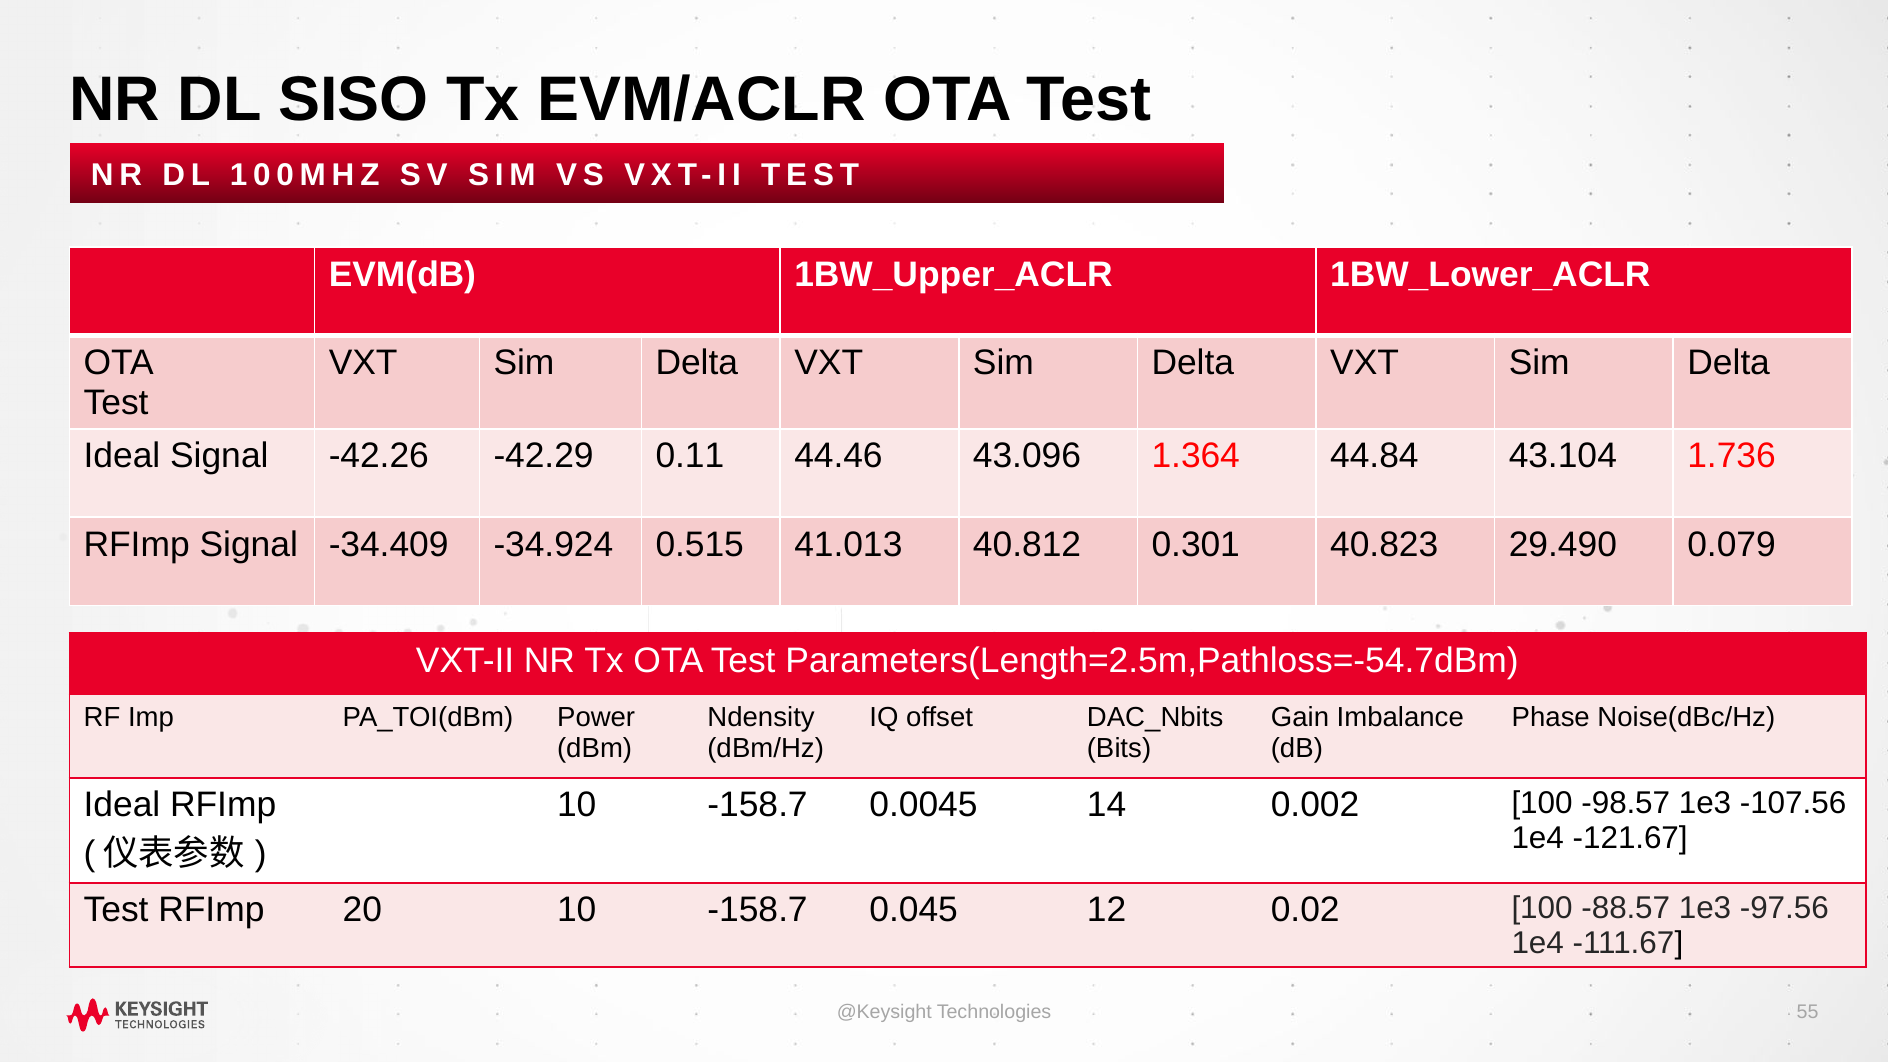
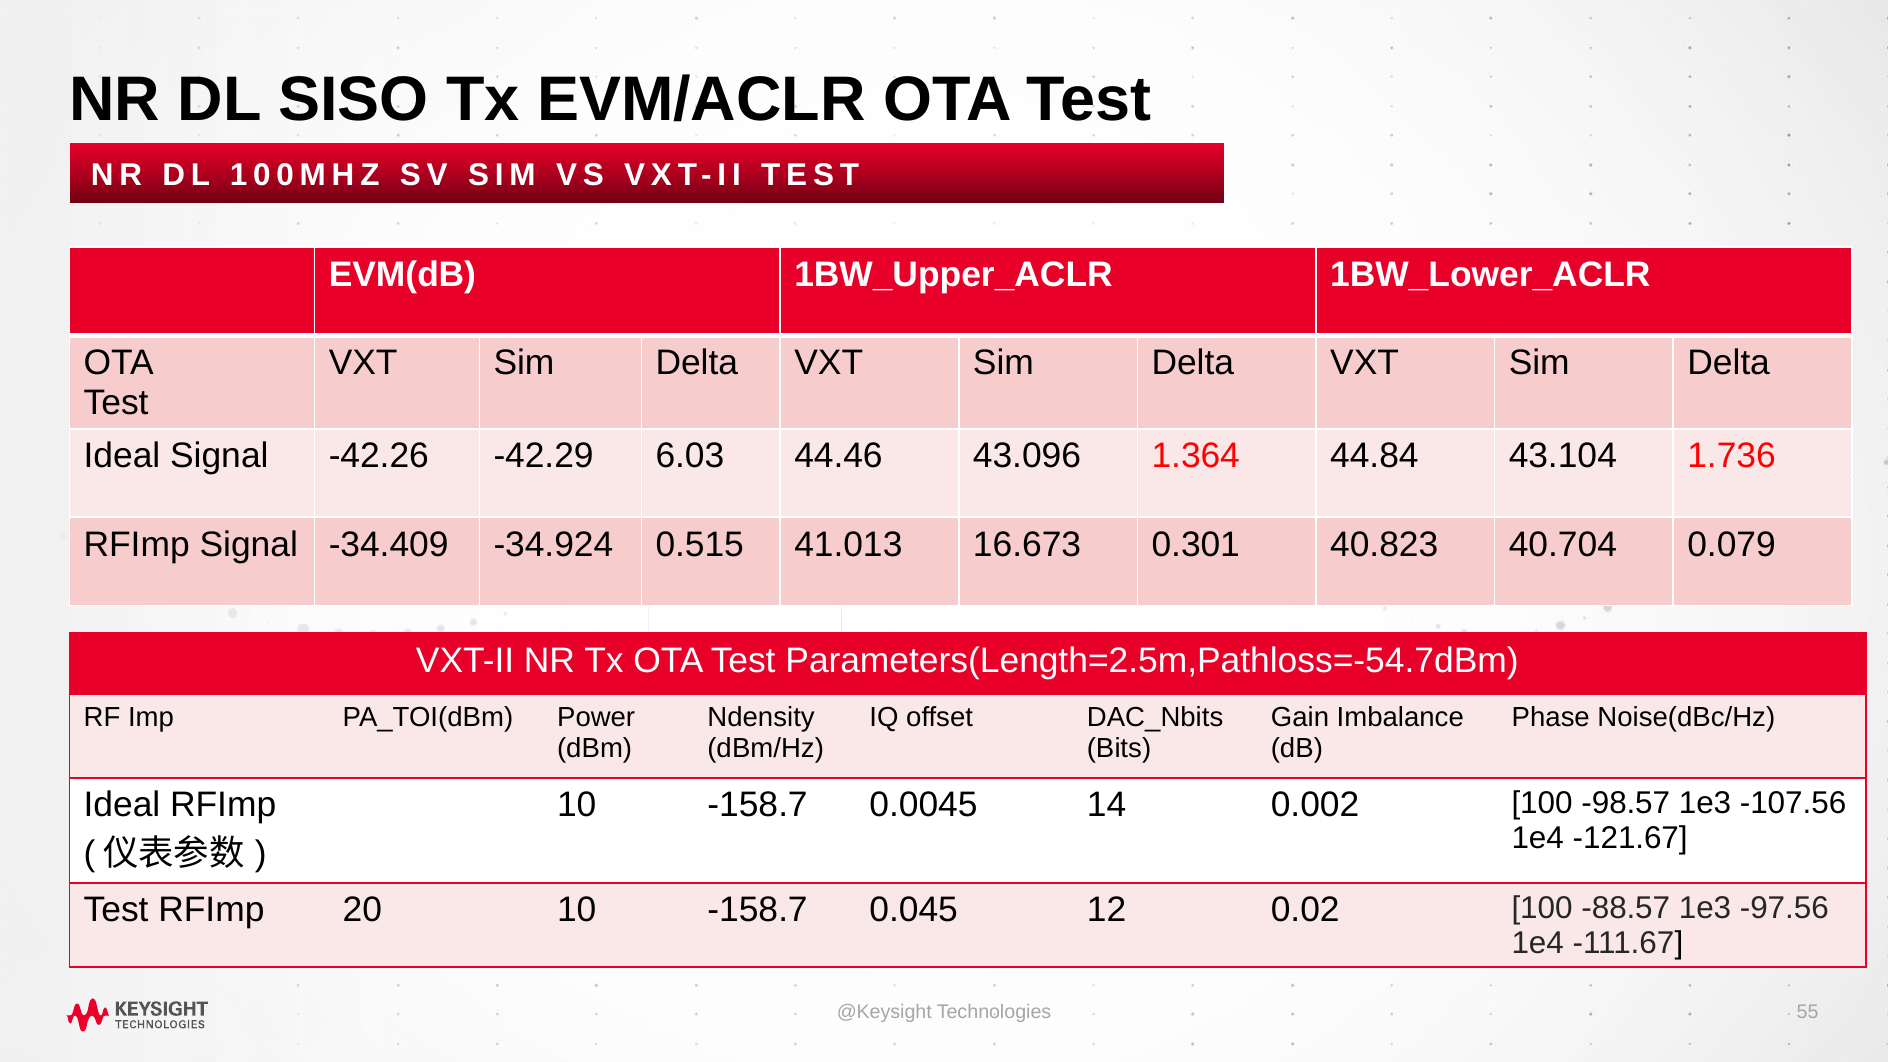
0.11: 0.11 -> 6.03
40.812: 40.812 -> 16.673
29.490: 29.490 -> 40.704
